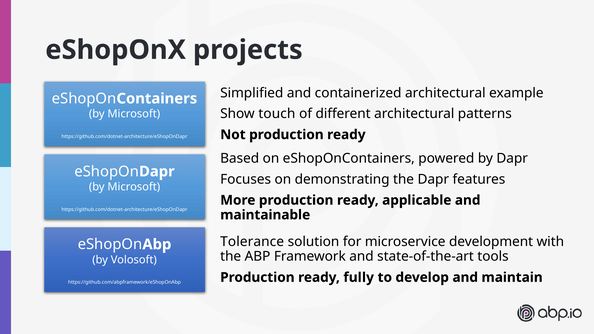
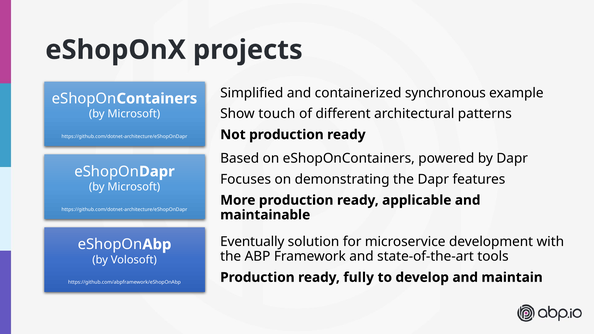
containerized architectural: architectural -> synchronous
Tolerance: Tolerance -> Eventually
